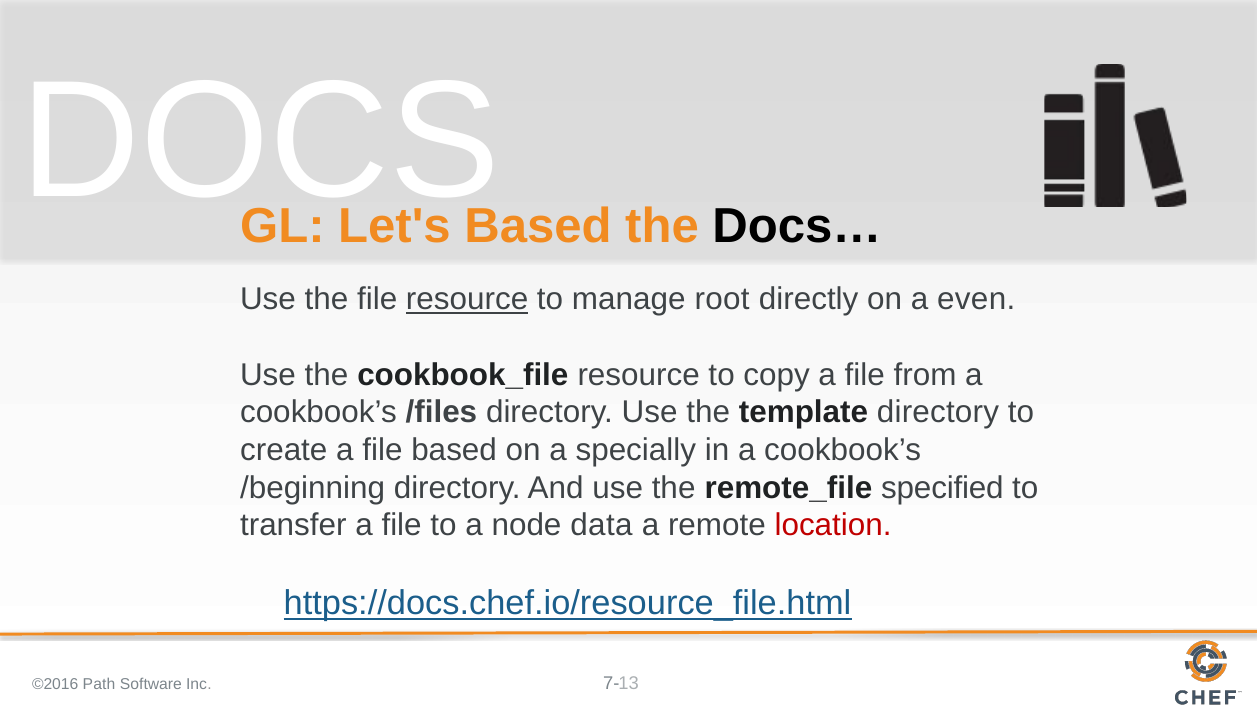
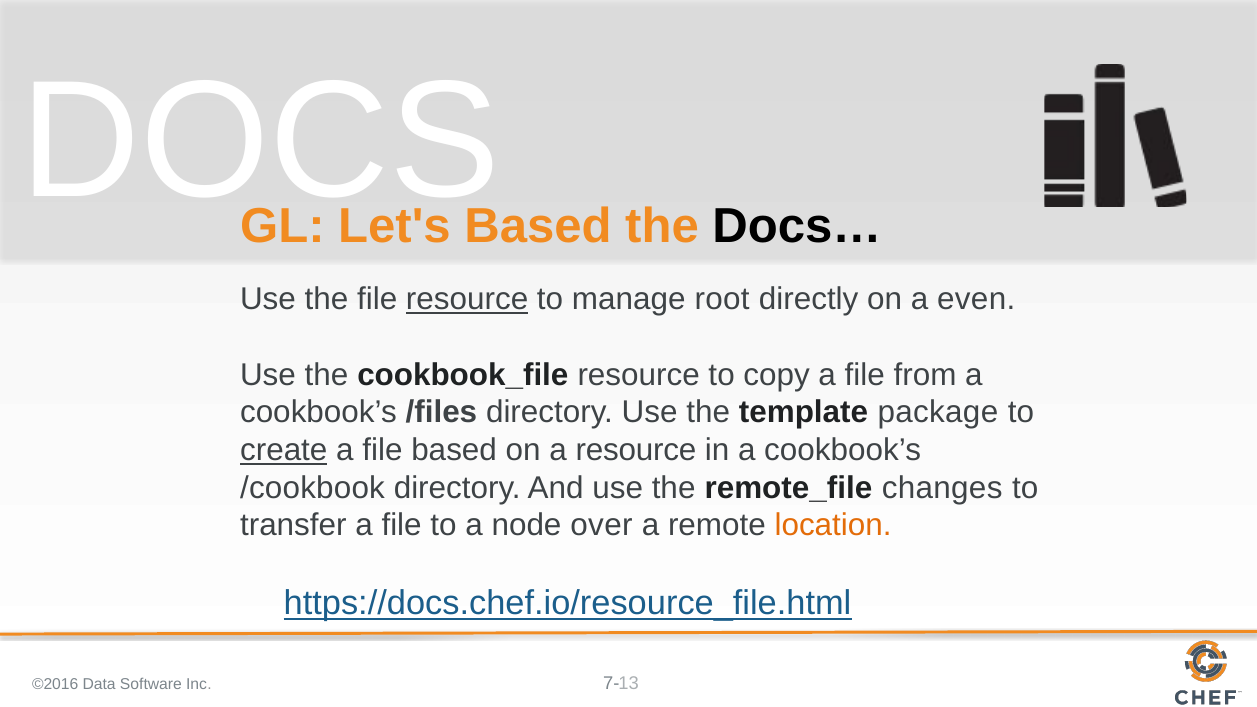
template directory: directory -> package
create underline: none -> present
a specially: specially -> resource
/beginning: /beginning -> /cookbook
specified: specified -> changes
data: data -> over
location colour: red -> orange
Path: Path -> Data
